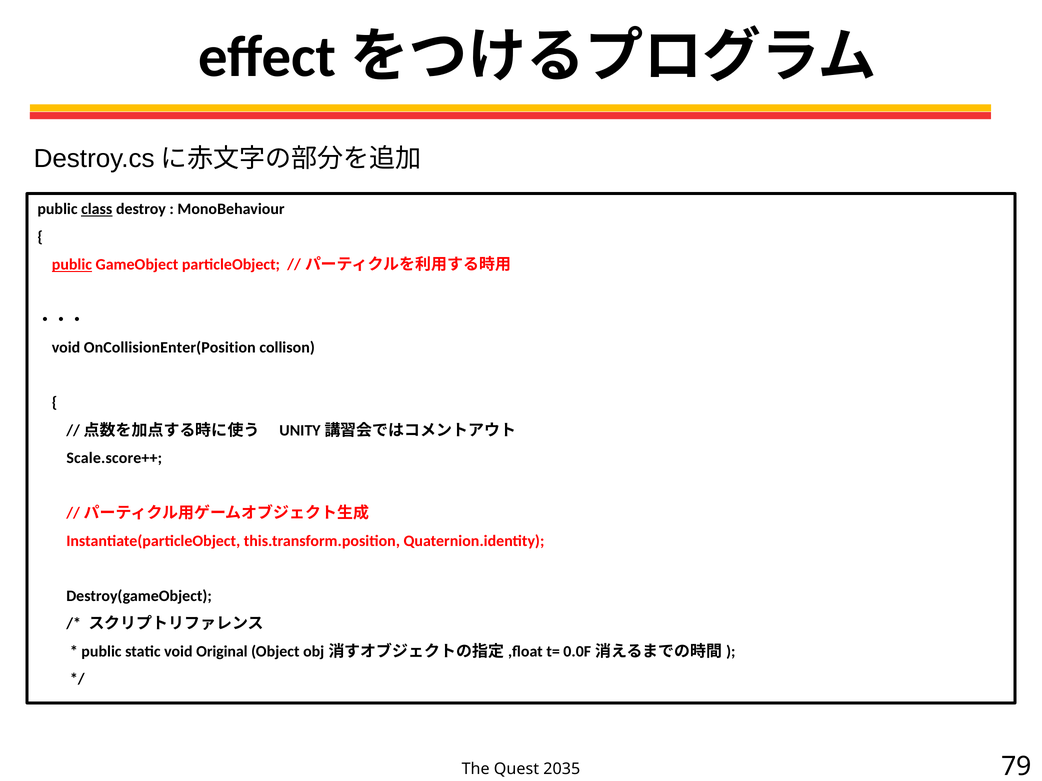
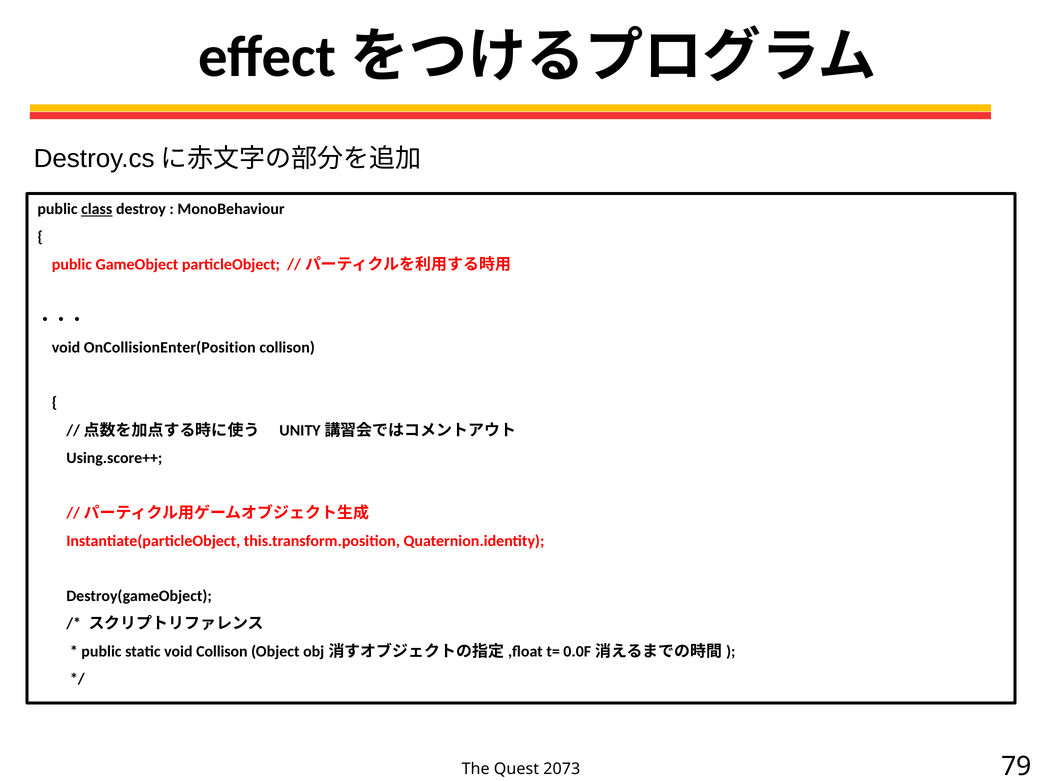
public at (72, 265) underline: present -> none
Scale.score++: Scale.score++ -> Using.score++
void Original: Original -> Collison
2035: 2035 -> 2073
